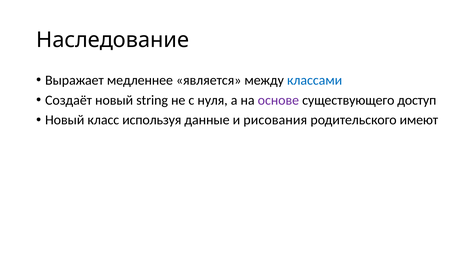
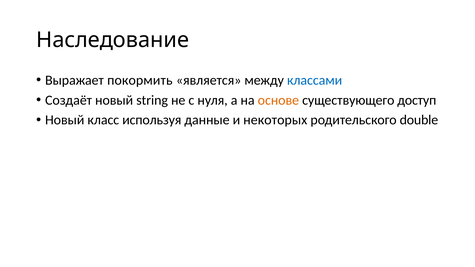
медленнее: медленнее -> покормить
основе colour: purple -> orange
рисования: рисования -> некоторых
имеют: имеют -> double
